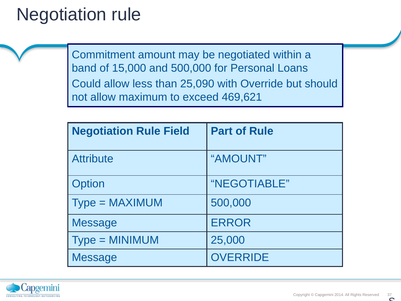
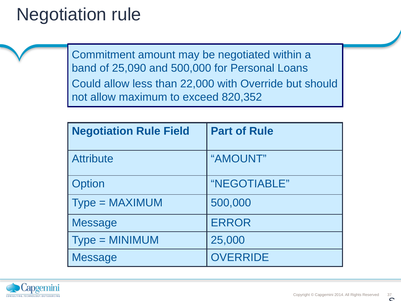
15,000: 15,000 -> 25,090
25,090: 25,090 -> 22,000
469,621: 469,621 -> 820,352
